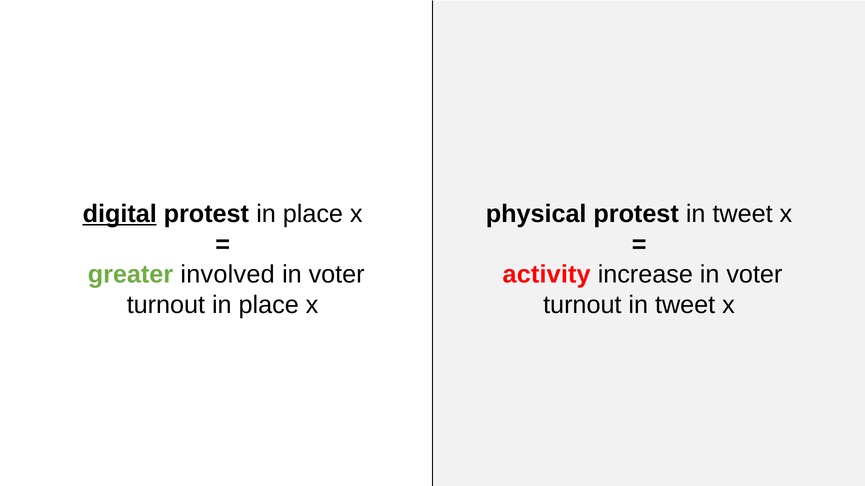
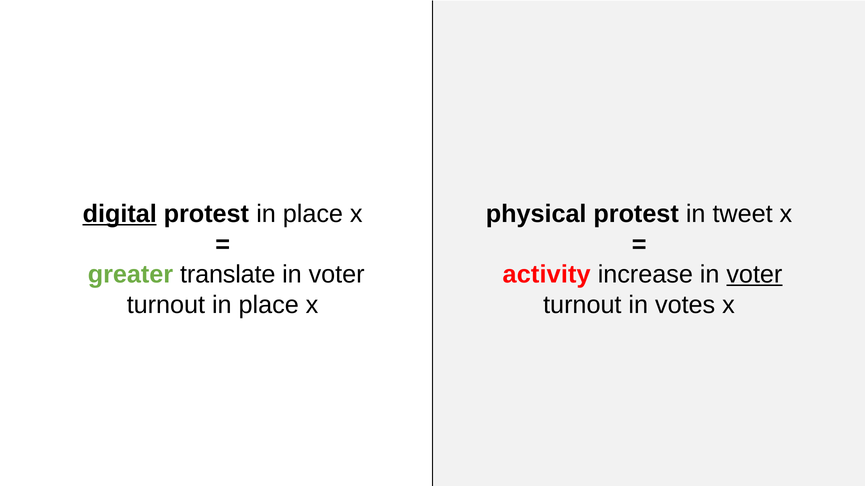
involved: involved -> translate
voter at (754, 275) underline: none -> present
turnout in tweet: tweet -> votes
